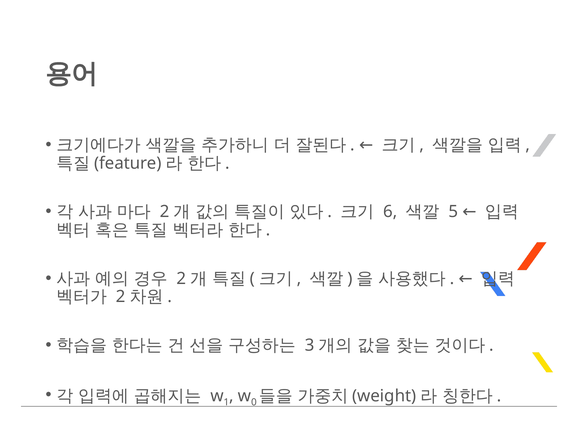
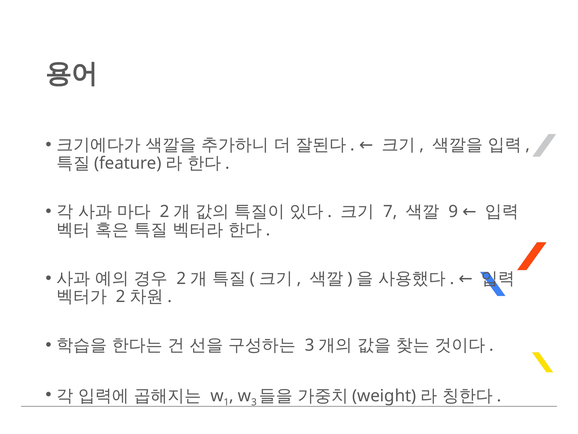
6: 6 -> 7
5: 5 -> 9
0 at (254, 402): 0 -> 3
